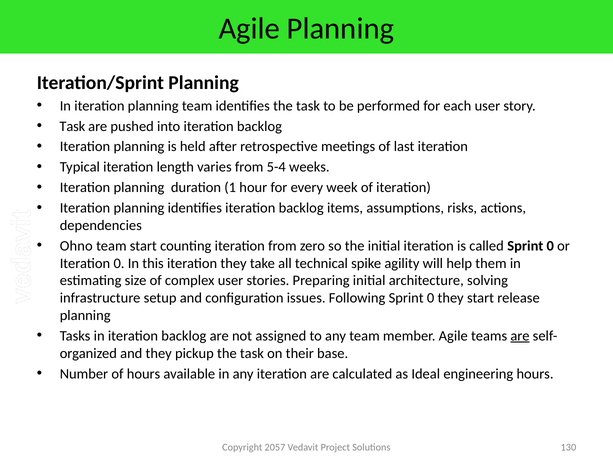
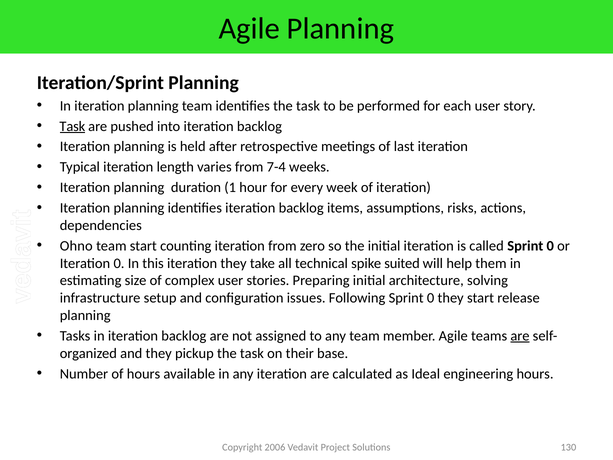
Task at (72, 126) underline: none -> present
5-4: 5-4 -> 7-4
agility: agility -> suited
2057: 2057 -> 2006
